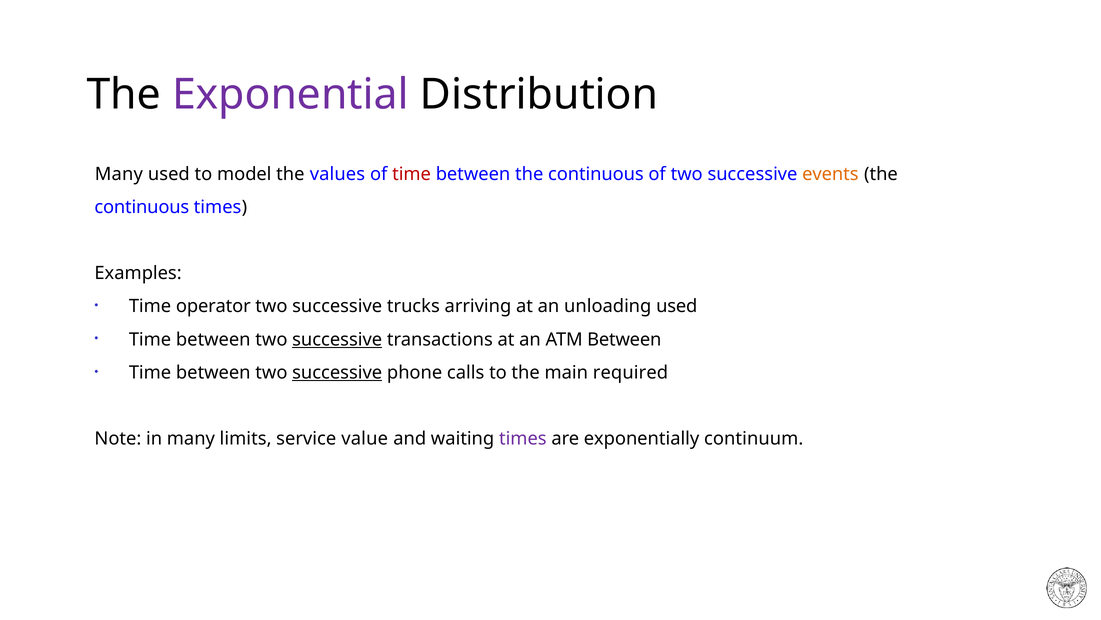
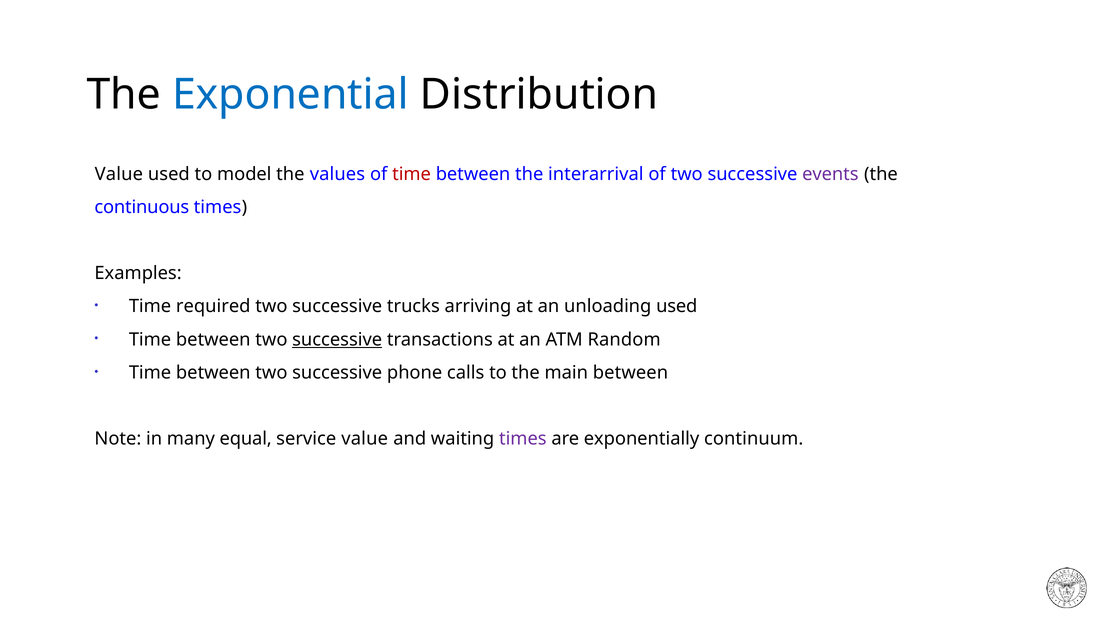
Exponential colour: purple -> blue
Many at (119, 174): Many -> Value
between the continuous: continuous -> interarrival
events colour: orange -> purple
operator: operator -> required
ATM Between: Between -> Random
successive at (337, 372) underline: present -> none
main required: required -> between
limits: limits -> equal
